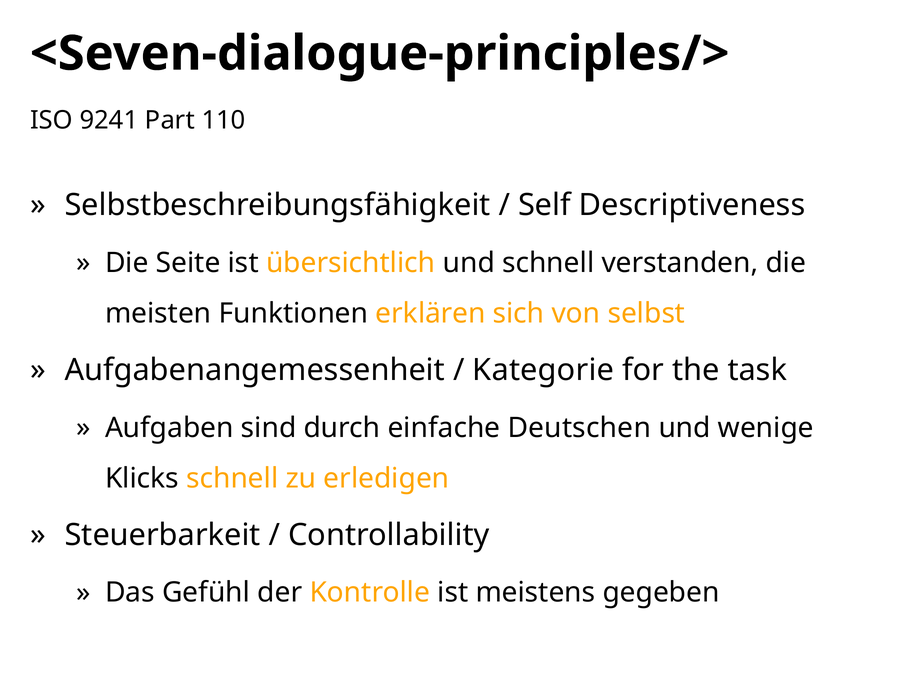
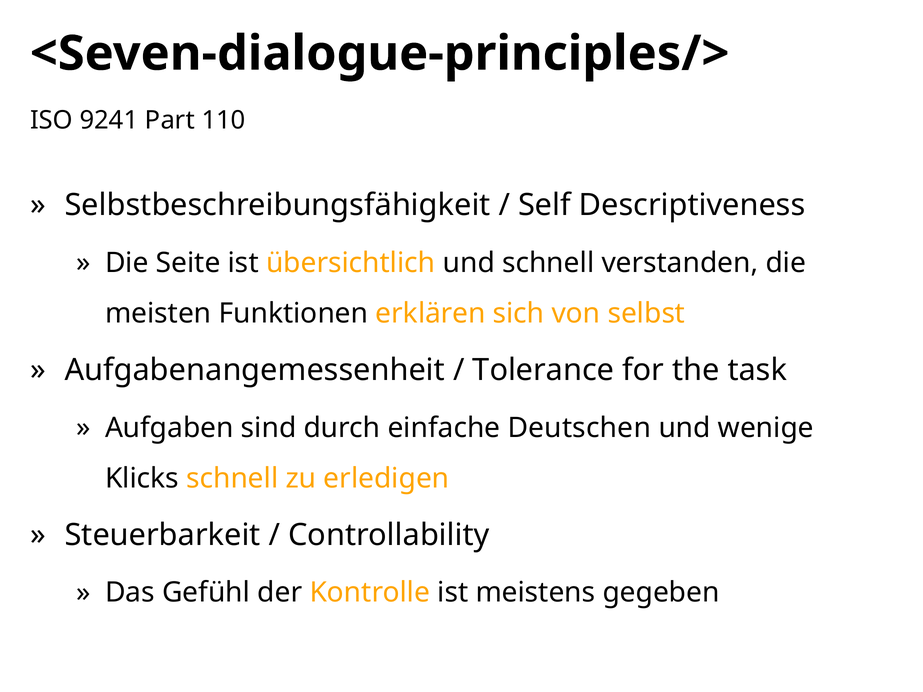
Kategorie: Kategorie -> Tolerance
